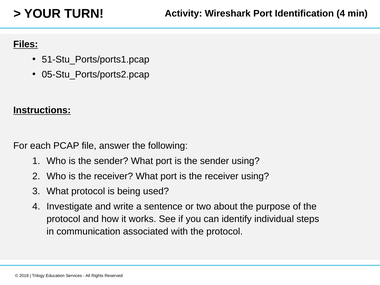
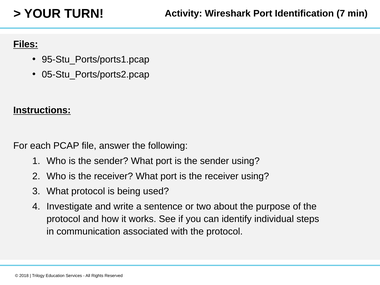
Identification 4: 4 -> 7
51-Stu_Ports/ports1.pcap: 51-Stu_Ports/ports1.pcap -> 95-Stu_Ports/ports1.pcap
